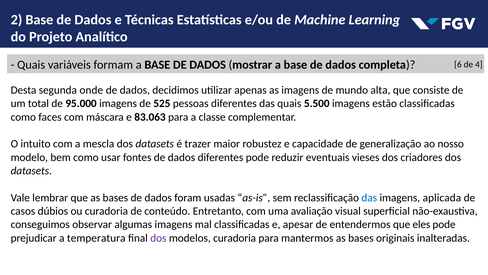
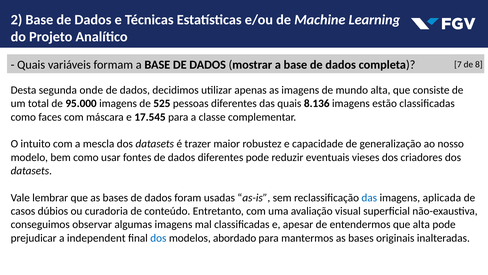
6: 6 -> 7
4: 4 -> 8
5.500: 5.500 -> 8.136
83.063: 83.063 -> 17.545
que eles: eles -> alta
temperatura: temperatura -> independent
dos at (158, 238) colour: purple -> blue
modelos curadoria: curadoria -> abordado
